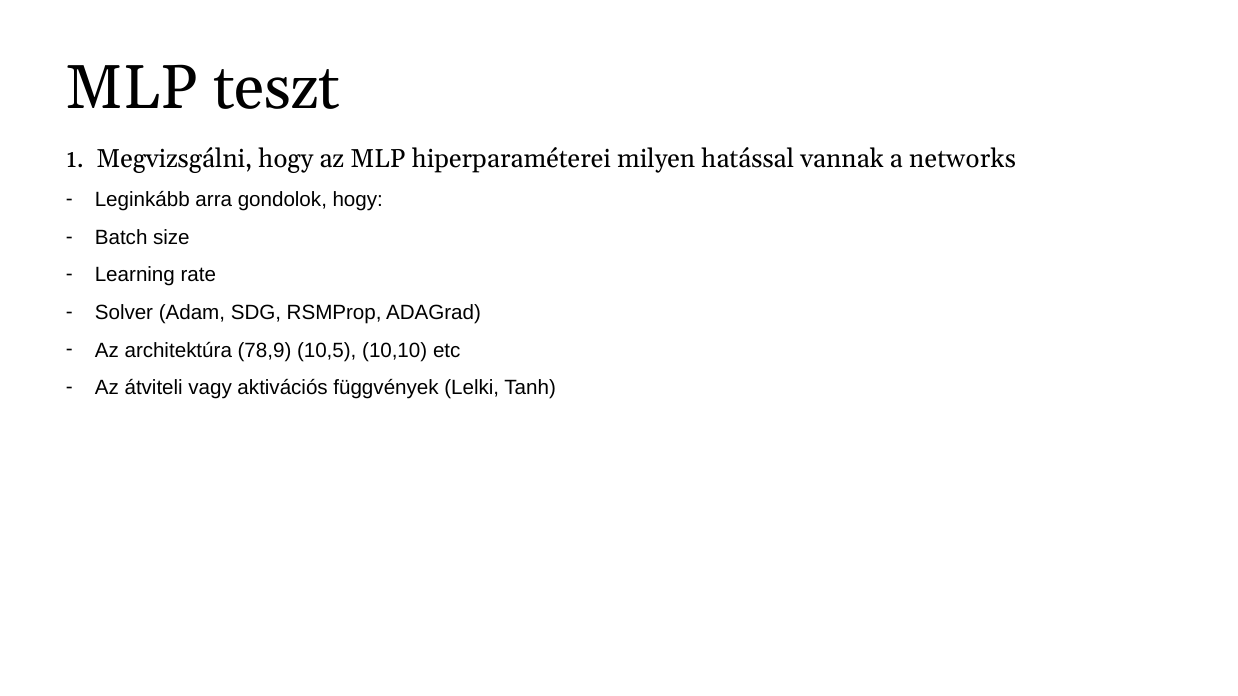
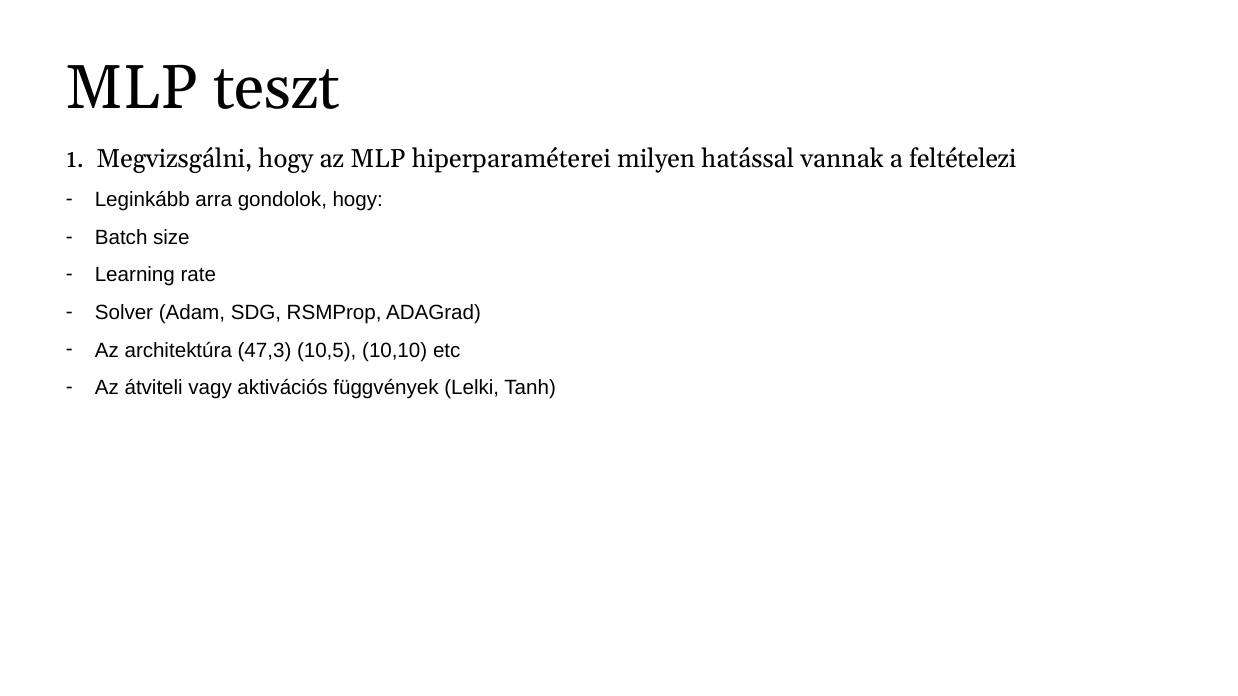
networks: networks -> feltételezi
78,9: 78,9 -> 47,3
